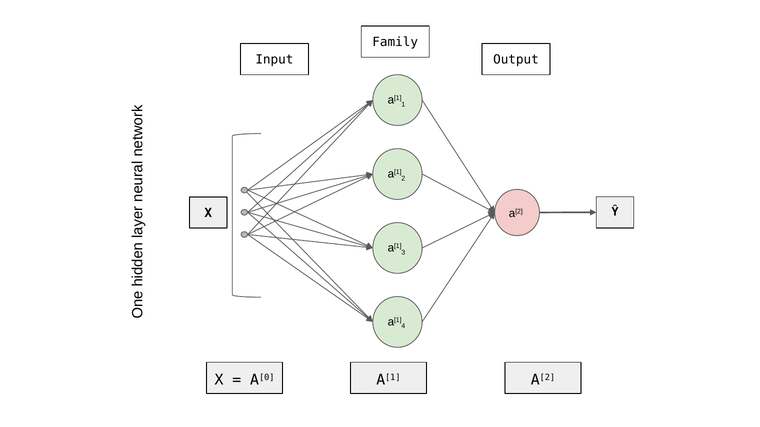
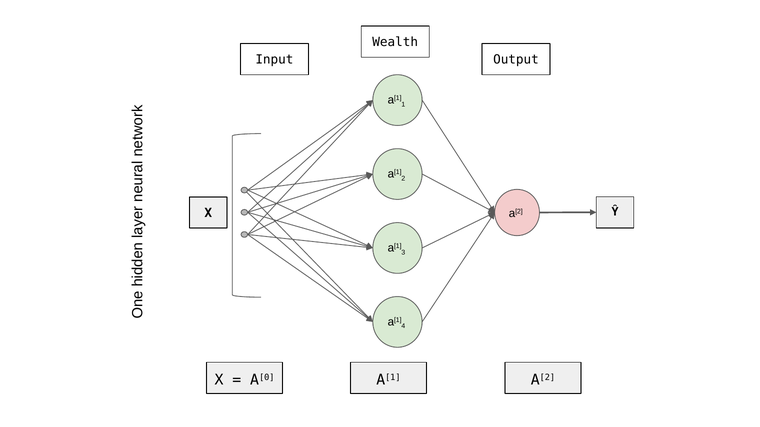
Family: Family -> Wealth
